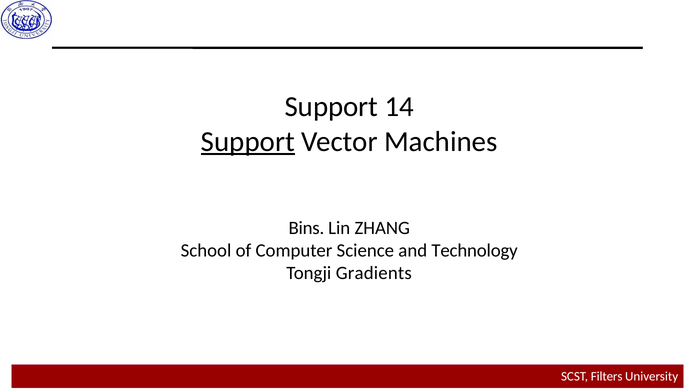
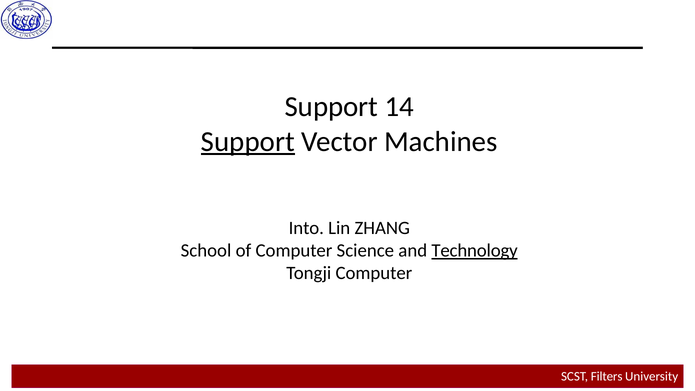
Bins: Bins -> Into
Technology underline: none -> present
Tongji Gradients: Gradients -> Computer
